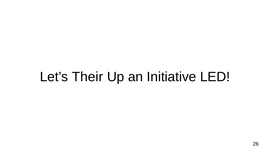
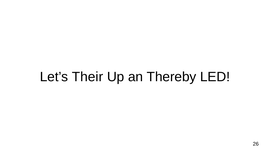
Initiative: Initiative -> Thereby
